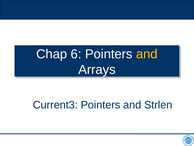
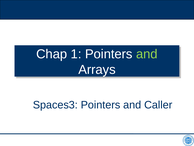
6: 6 -> 1
and at (147, 54) colour: yellow -> light green
Current3: Current3 -> Spaces3
Strlen: Strlen -> Caller
